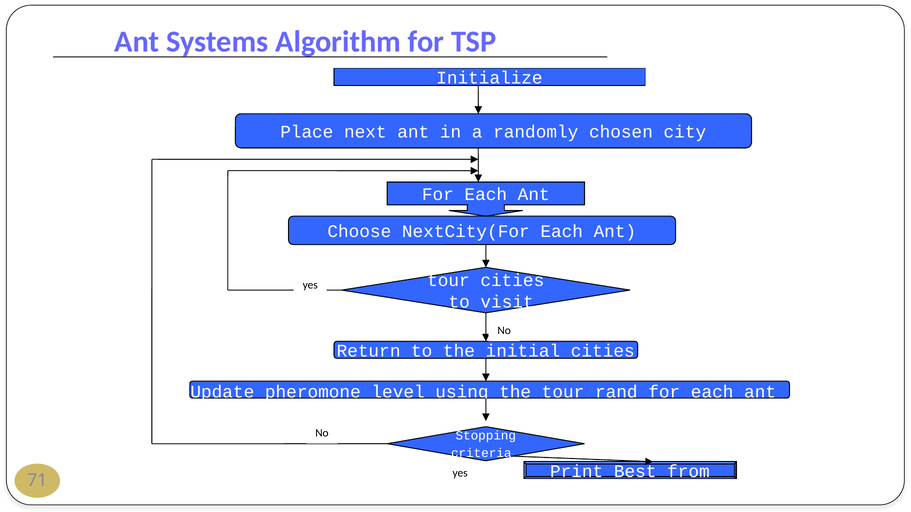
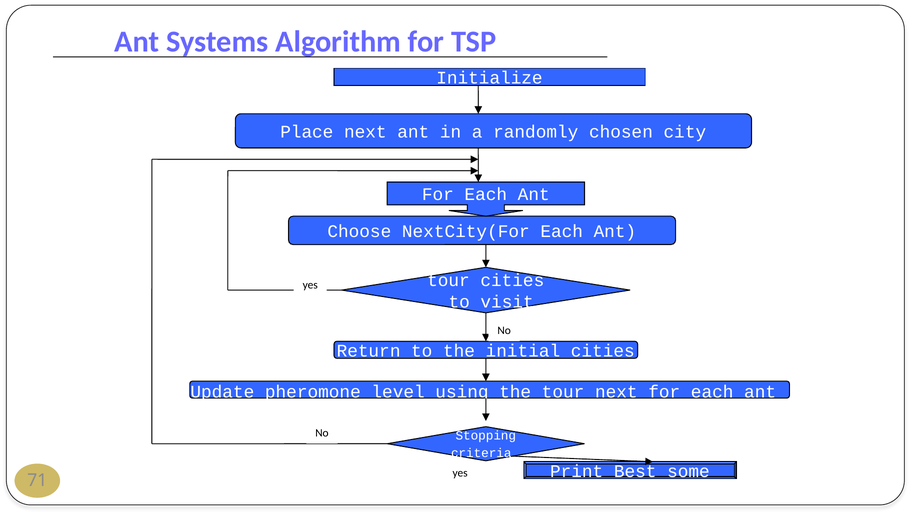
tour rand: rand -> next
from: from -> some
